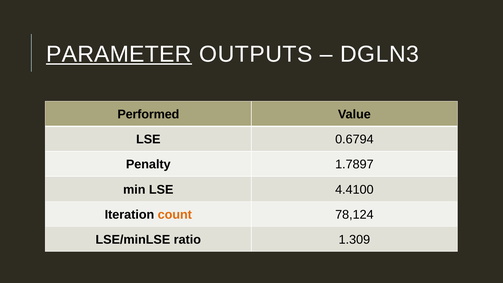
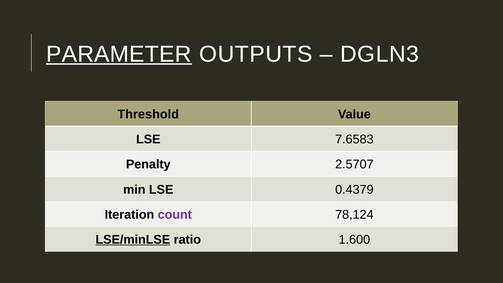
Performed: Performed -> Threshold
0.6794: 0.6794 -> 7.6583
1.7897: 1.7897 -> 2.5707
4.4100: 4.4100 -> 0.4379
count colour: orange -> purple
LSE/minLSE underline: none -> present
1.309: 1.309 -> 1.600
